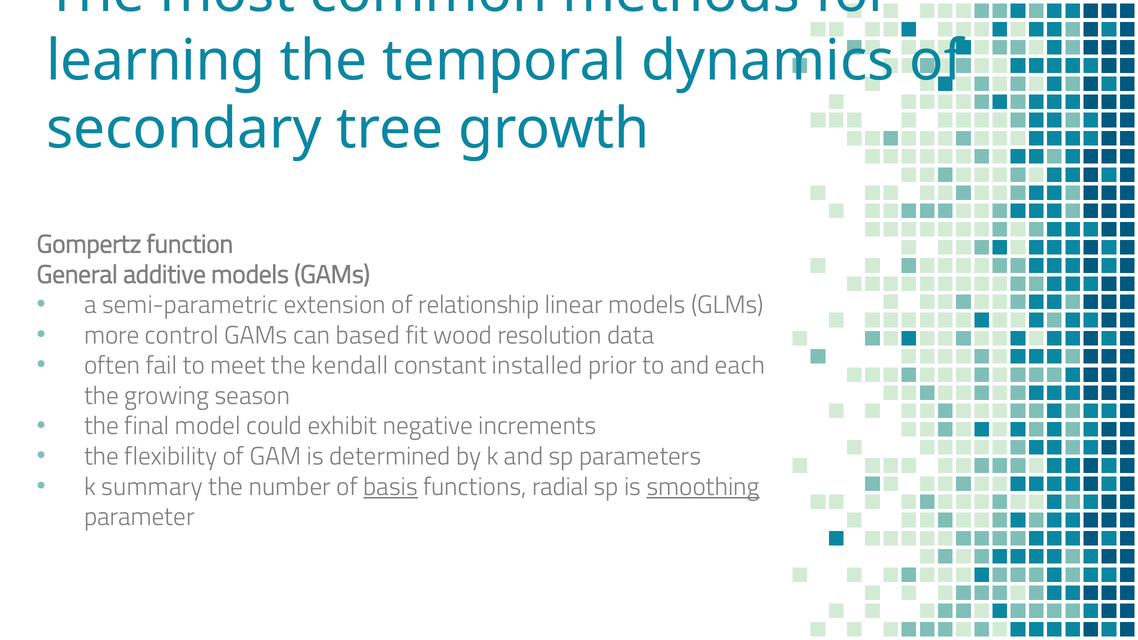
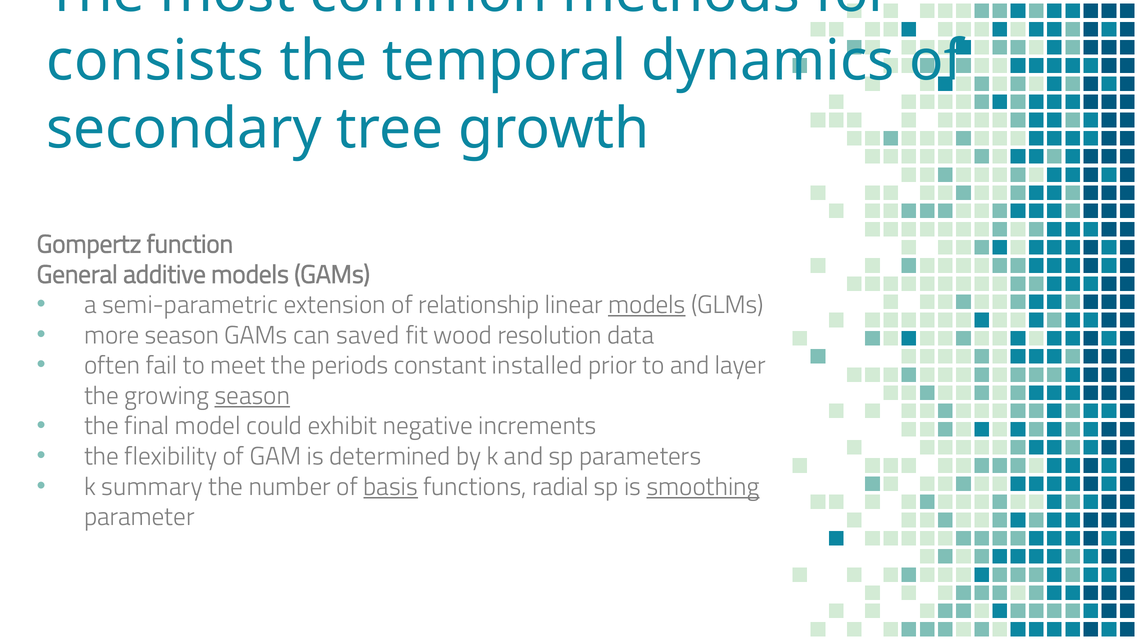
learning: learning -> consists
models at (647, 305) underline: none -> present
more control: control -> season
based: based -> saved
kendall: kendall -> periods
each: each -> layer
season at (252, 396) underline: none -> present
